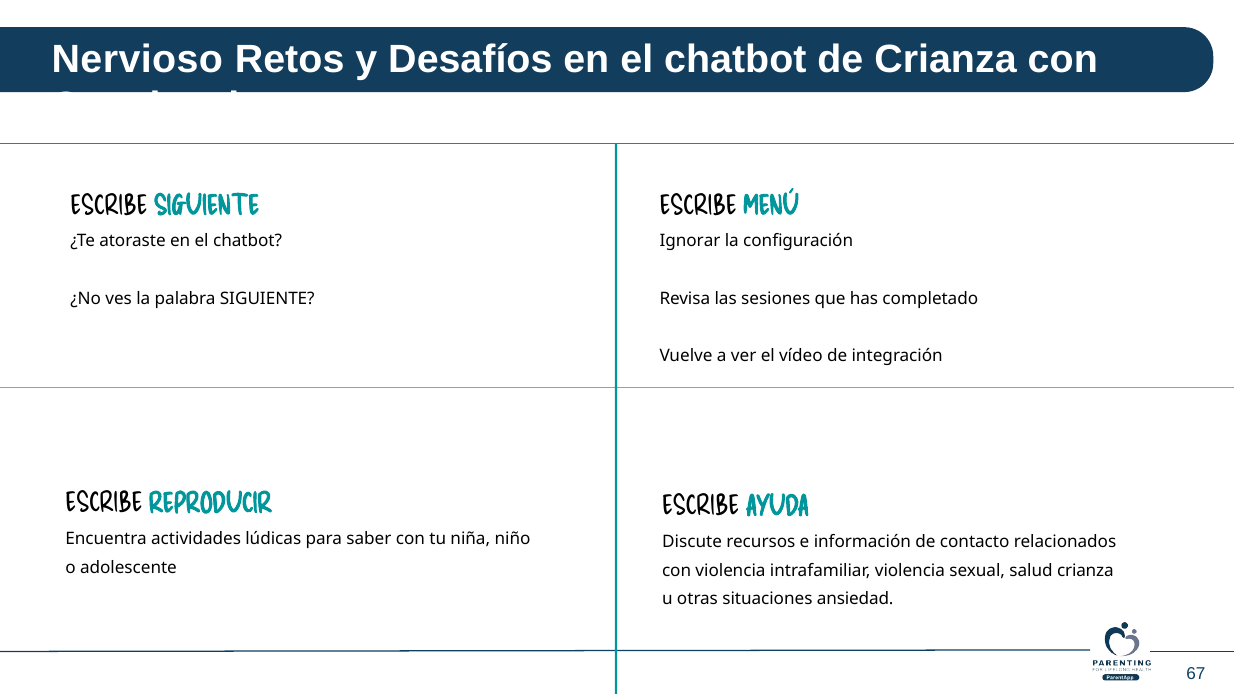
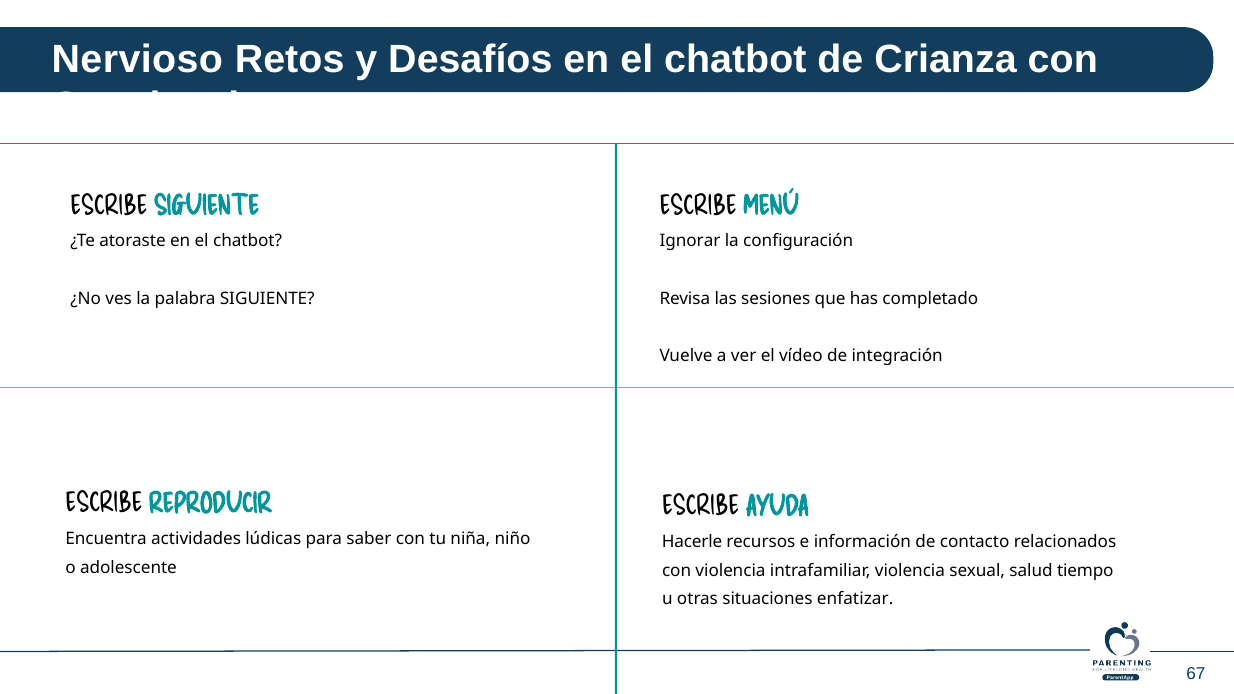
Discute: Discute -> Hacerle
salud crianza: crianza -> tiempo
ansiedad: ansiedad -> enfatizar
